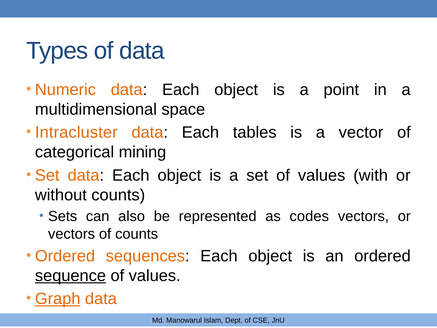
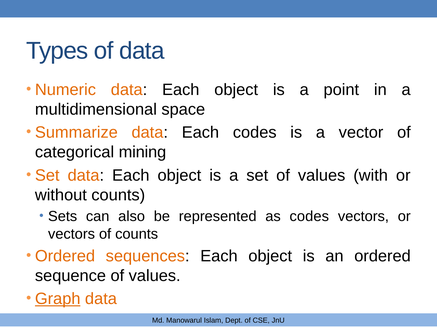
Intracluster: Intracluster -> Summarize
Each tables: tables -> codes
sequence underline: present -> none
